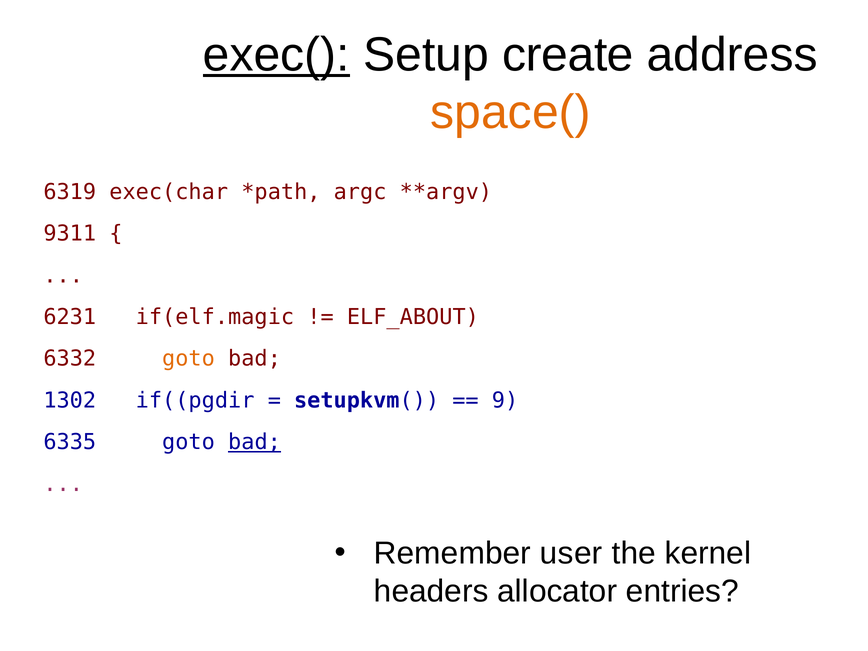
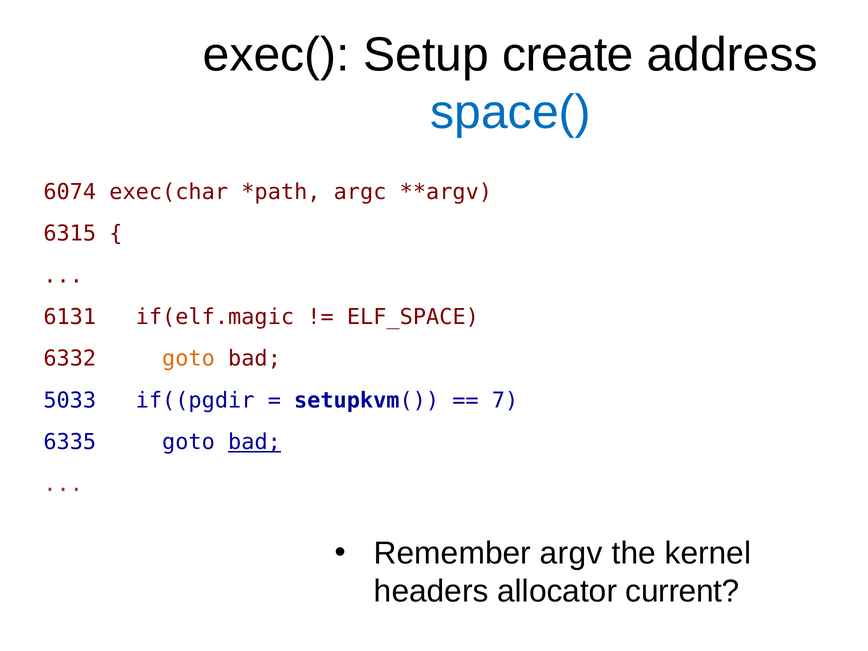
exec( underline: present -> none
space( colour: orange -> blue
6319: 6319 -> 6074
9311: 9311 -> 6315
6231: 6231 -> 6131
ELF_ABOUT: ELF_ABOUT -> ELF_SPACE
1302: 1302 -> 5033
9: 9 -> 7
user: user -> argv
entries: entries -> current
